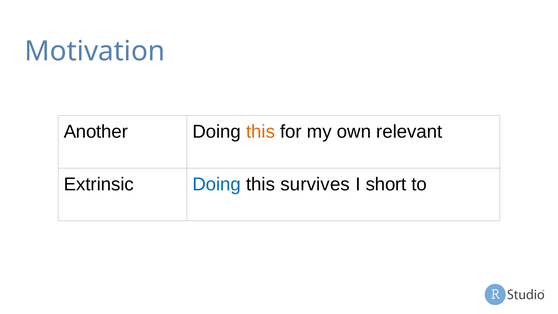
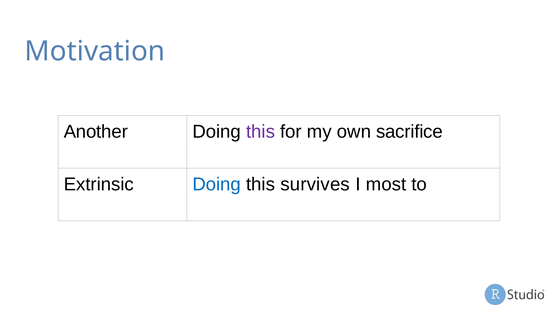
this at (261, 132) colour: orange -> purple
relevant: relevant -> sacrifice
short: short -> most
